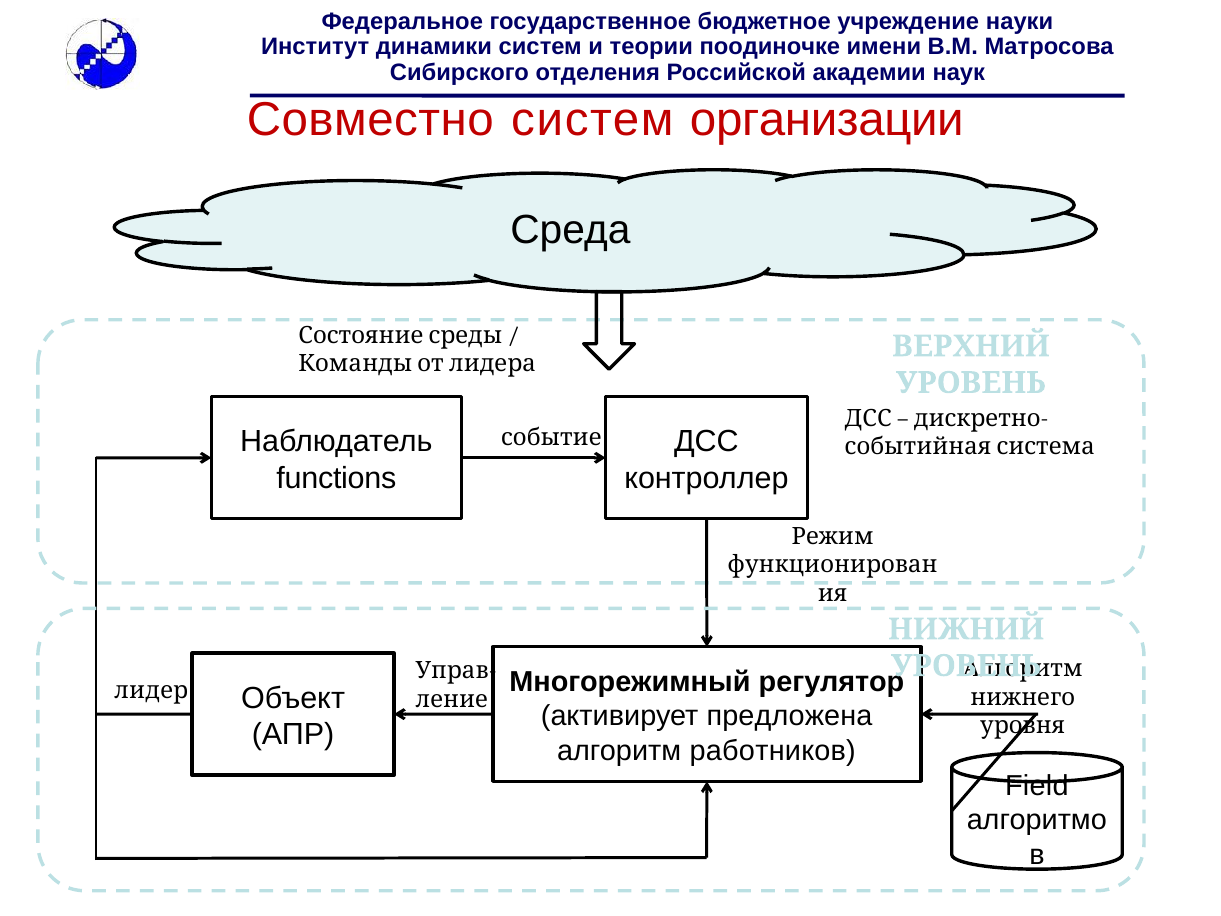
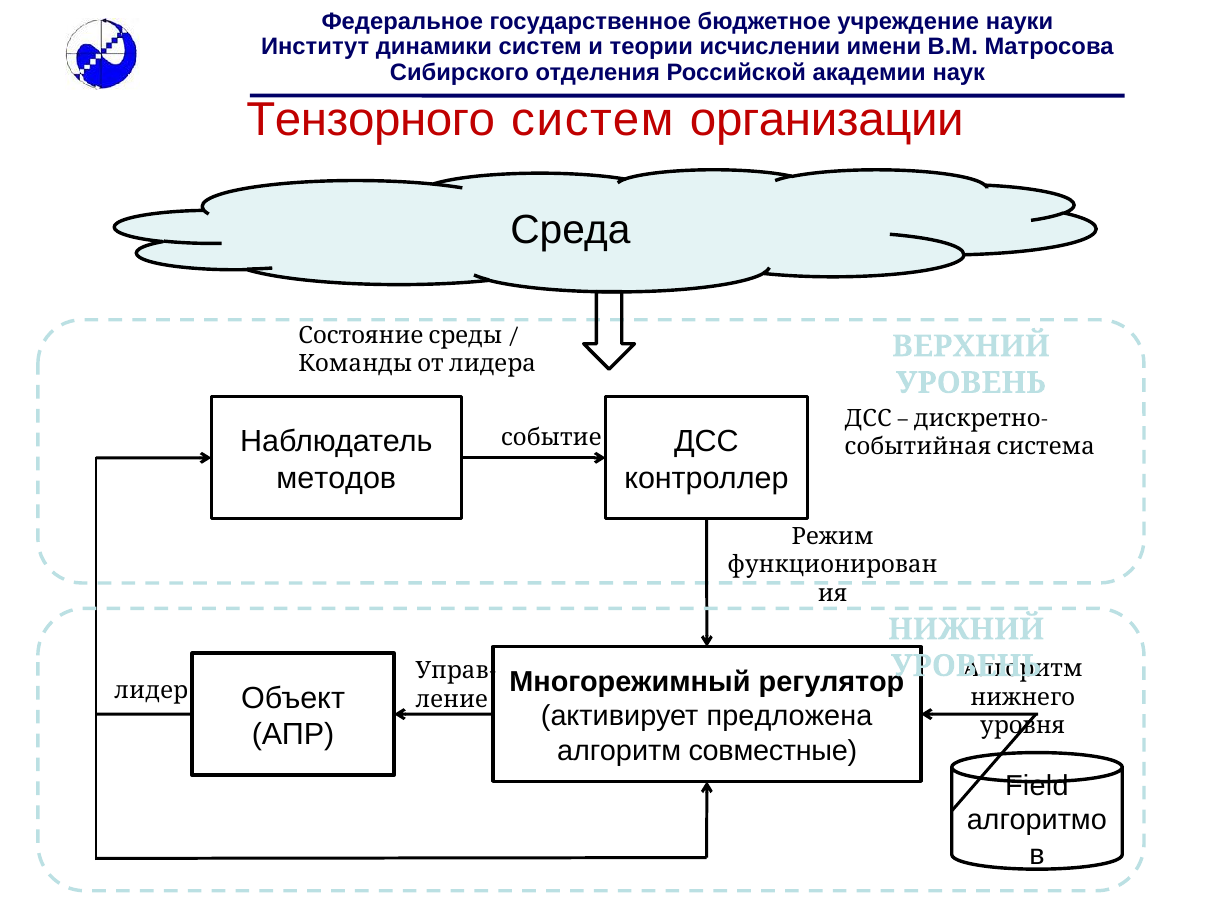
поодиночке: поодиночке -> исчислении
Совместно: Совместно -> Тензорного
functions: functions -> методов
работников: работников -> совместные
